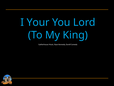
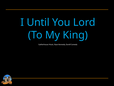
Your: Your -> Until
